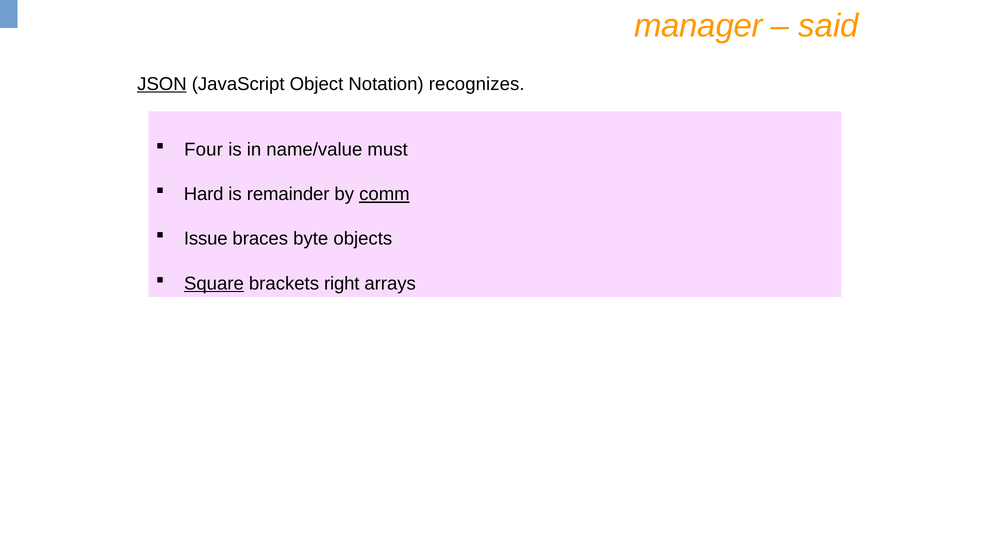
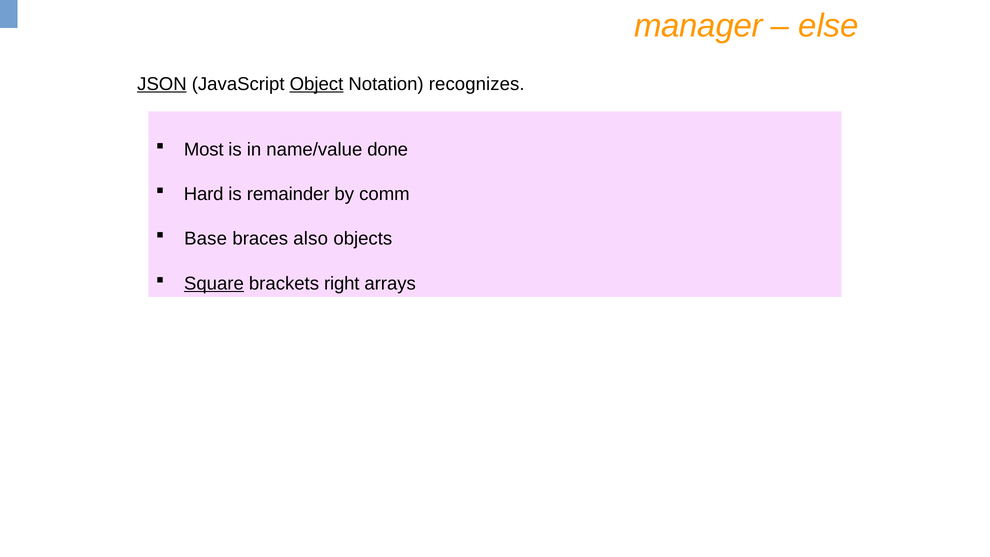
said: said -> else
Object underline: none -> present
Four: Four -> Most
must: must -> done
comm underline: present -> none
Issue: Issue -> Base
byte: byte -> also
